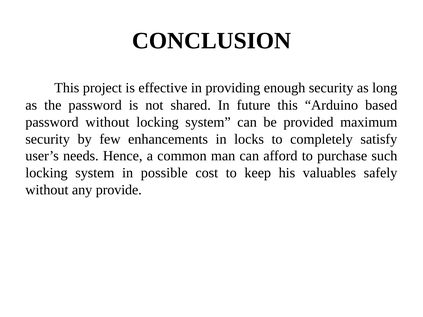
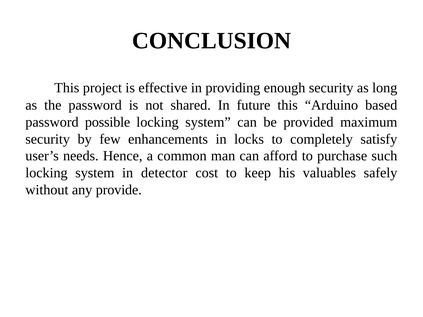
password without: without -> possible
possible: possible -> detector
